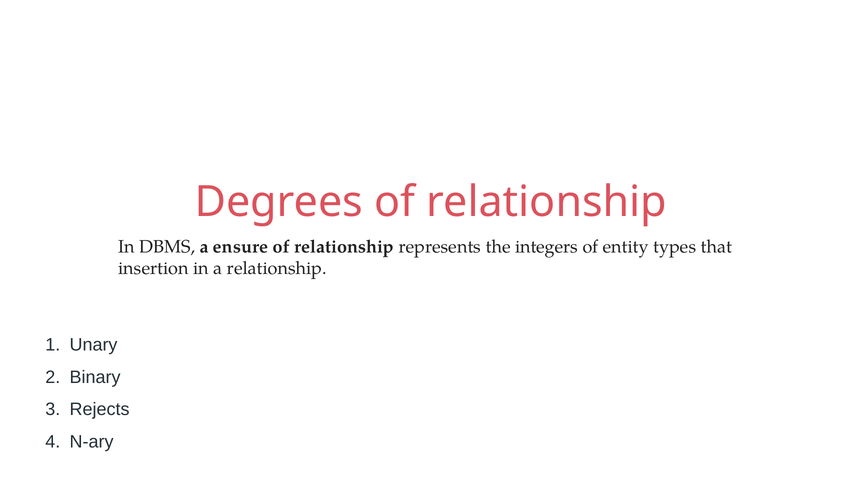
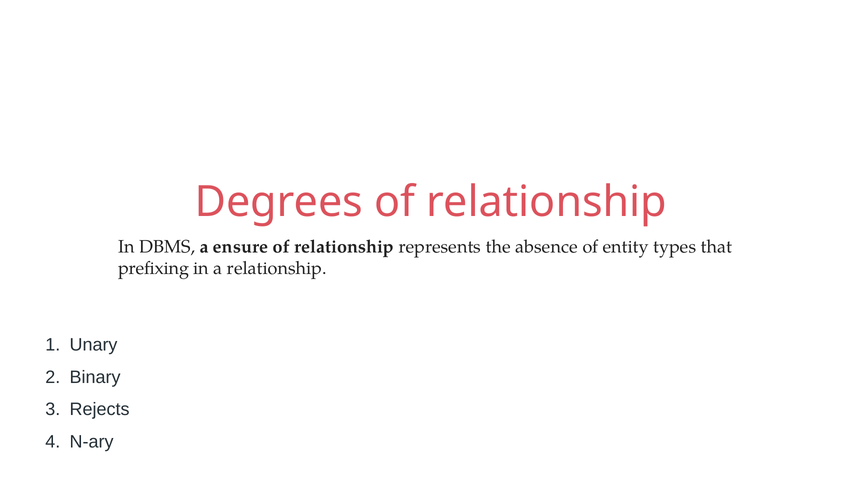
integers: integers -> absence
insertion: insertion -> prefixing
